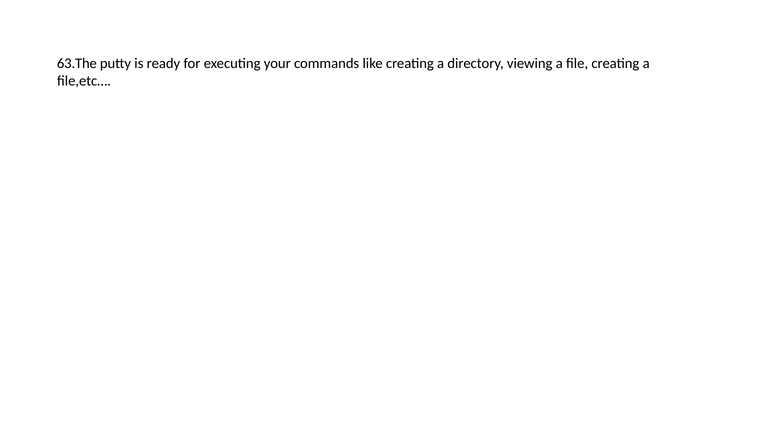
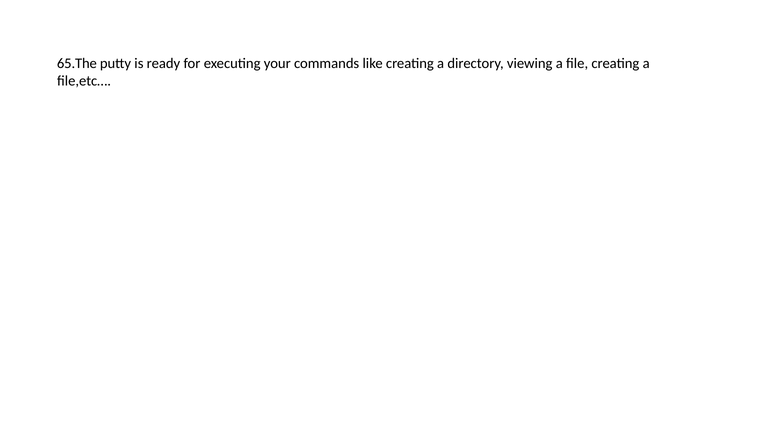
63.The: 63.The -> 65.The
